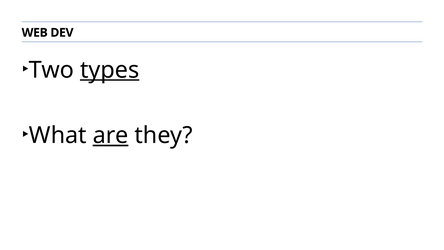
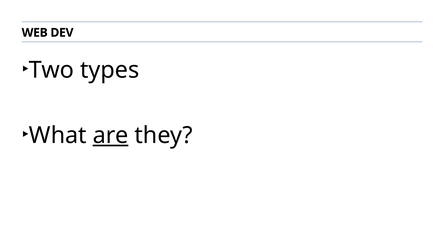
types underline: present -> none
